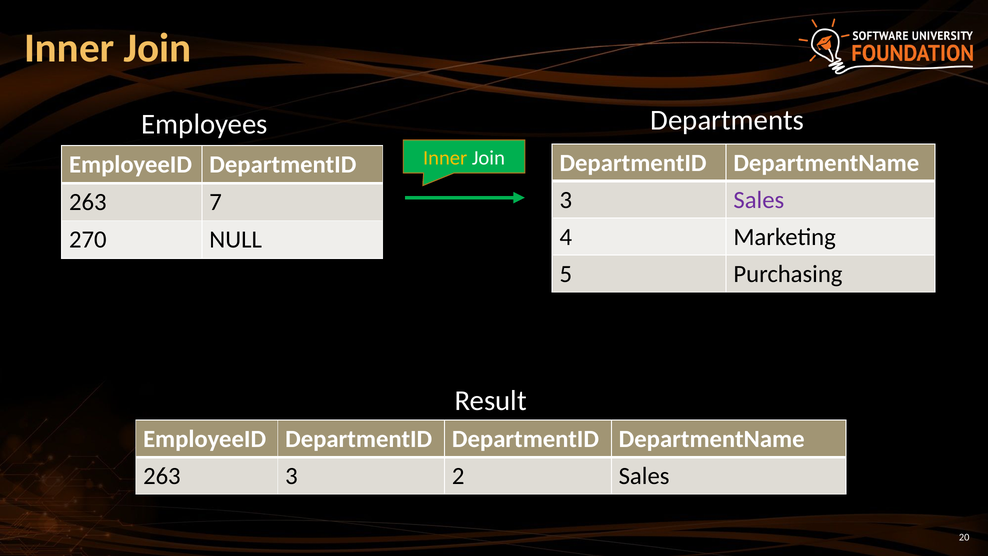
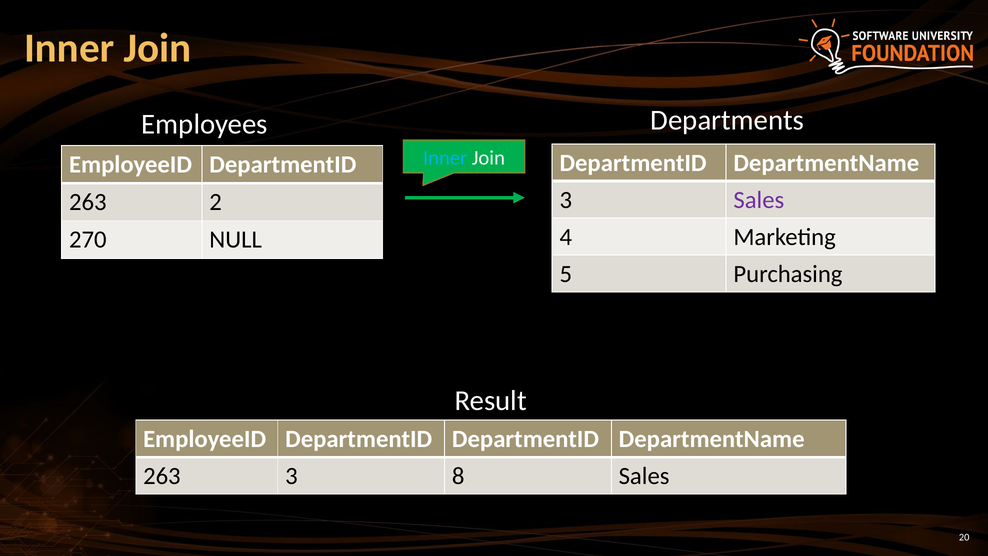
Inner at (445, 158) colour: yellow -> light blue
7: 7 -> 2
2: 2 -> 8
